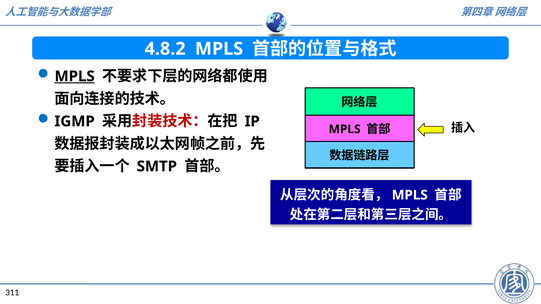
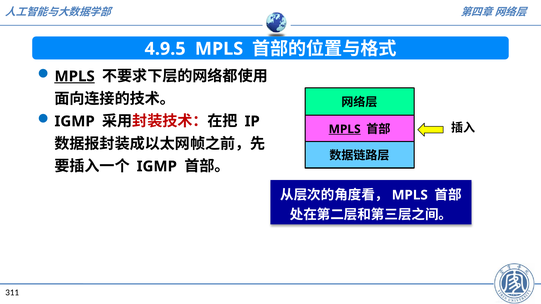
4.8.2: 4.8.2 -> 4.9.5
MPLS at (345, 129) underline: none -> present
SMTP at (157, 167): SMTP -> IGMP
